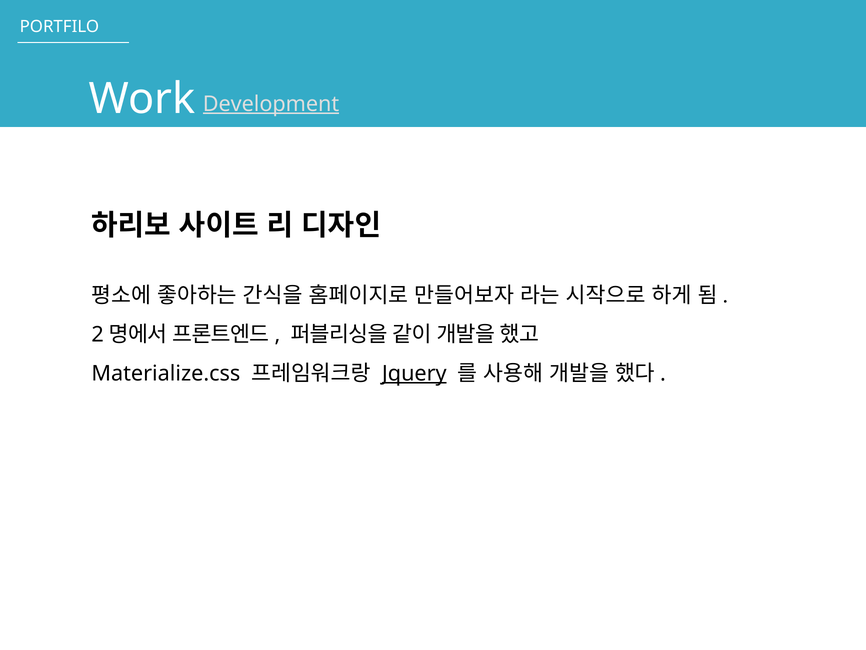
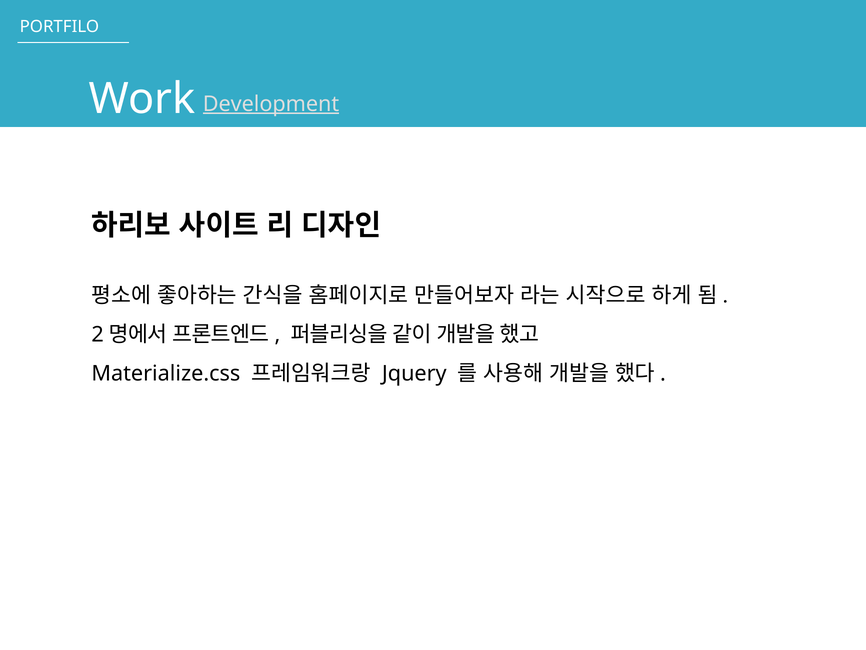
Jquery underline: present -> none
